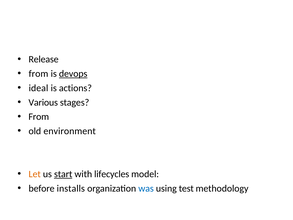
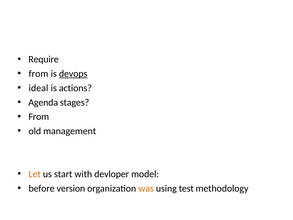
Release: Release -> Require
Various: Various -> Agenda
environment: environment -> management
start underline: present -> none
lifecycles: lifecycles -> devloper
installs: installs -> version
was colour: blue -> orange
